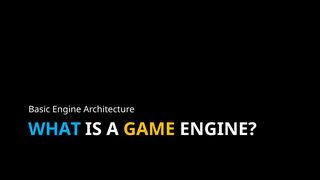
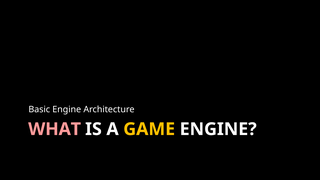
WHAT colour: light blue -> pink
